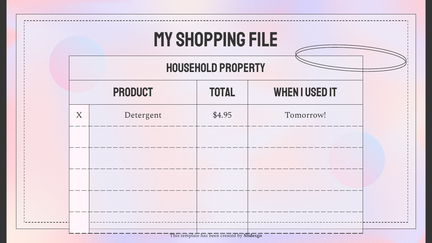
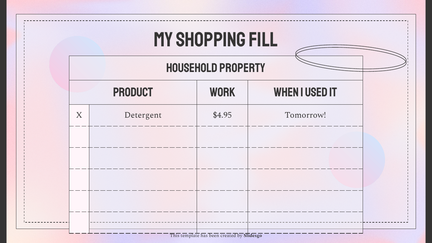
file: file -> fill
TOTAL: TOTAL -> WORK
